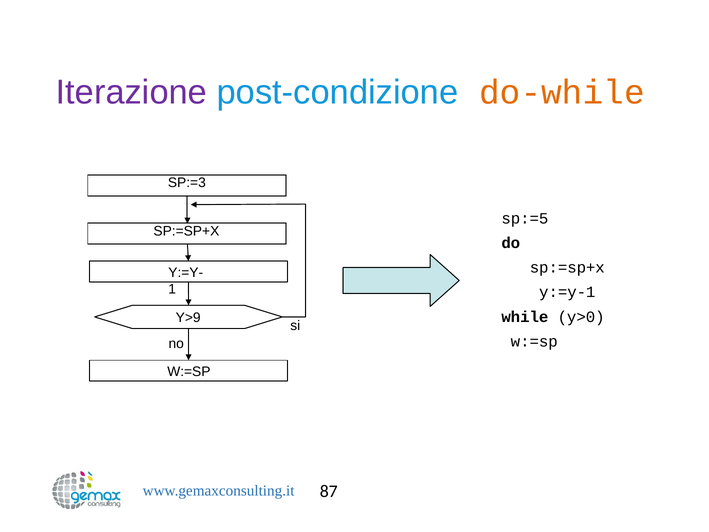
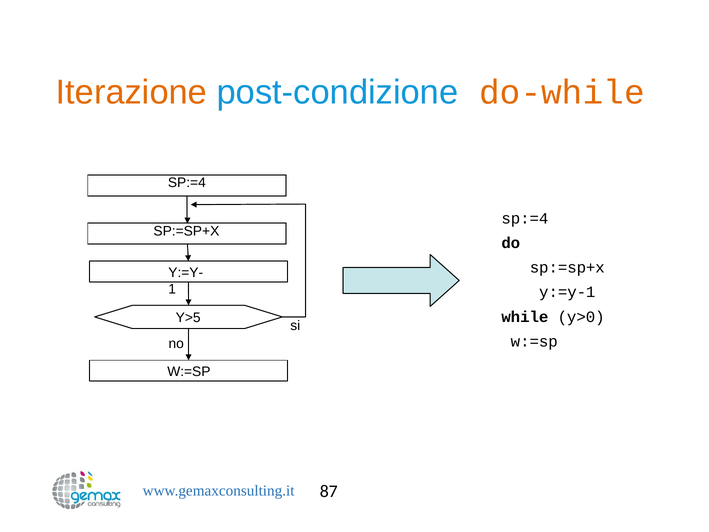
Iterazione colour: purple -> orange
SP:=3 at (187, 183): SP:=3 -> SP:=4
sp:=5 at (525, 218): sp:=5 -> sp:=4
Y>9: Y>9 -> Y>5
